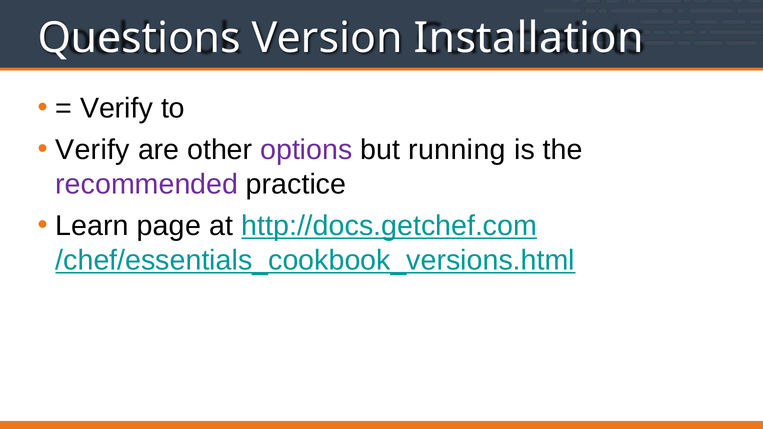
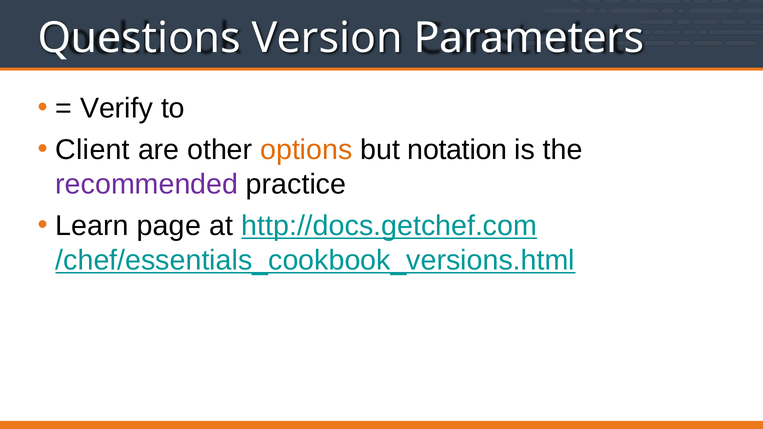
Installation: Installation -> Parameters
Verify at (93, 150): Verify -> Client
options colour: purple -> orange
running: running -> notation
